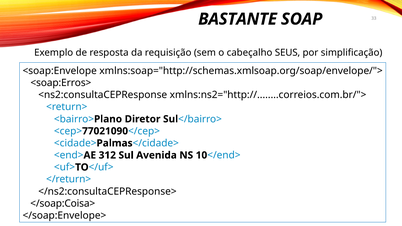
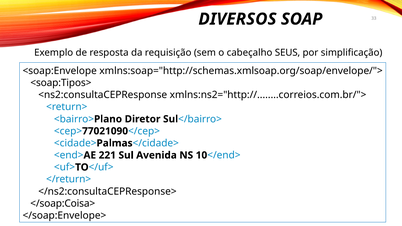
BASTANTE: BASTANTE -> DIVERSOS
<soap:Erros>: <soap:Erros> -> <soap:Tipos>
312: 312 -> 221
